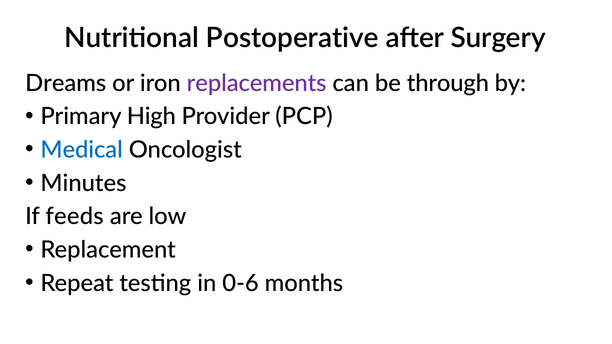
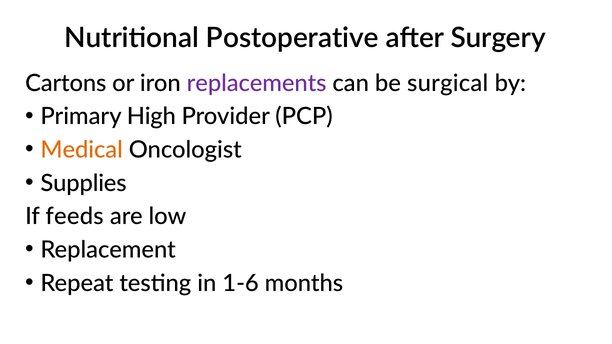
Dreams: Dreams -> Cartons
through: through -> surgical
Medical colour: blue -> orange
Minutes: Minutes -> Supplies
0-6: 0-6 -> 1-6
